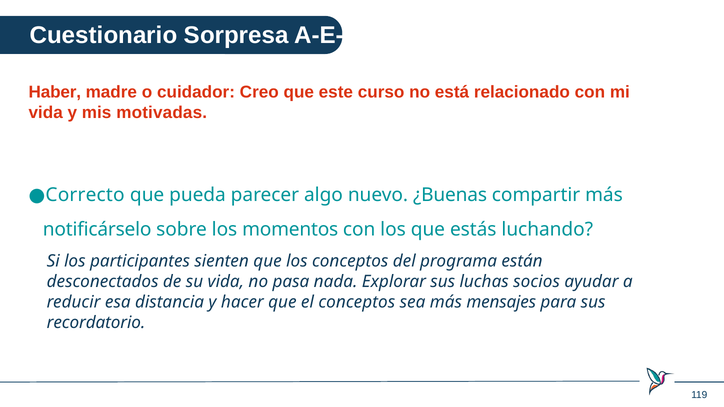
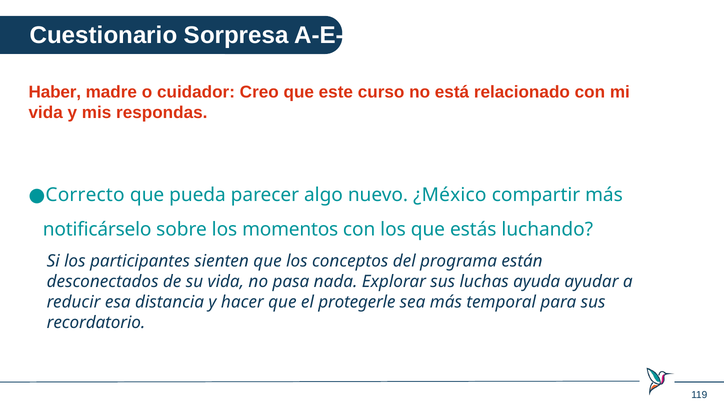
motivadas: motivadas -> respondas
¿Buenas: ¿Buenas -> ¿México
socios: socios -> ayuda
el conceptos: conceptos -> protegerle
mensajes: mensajes -> temporal
